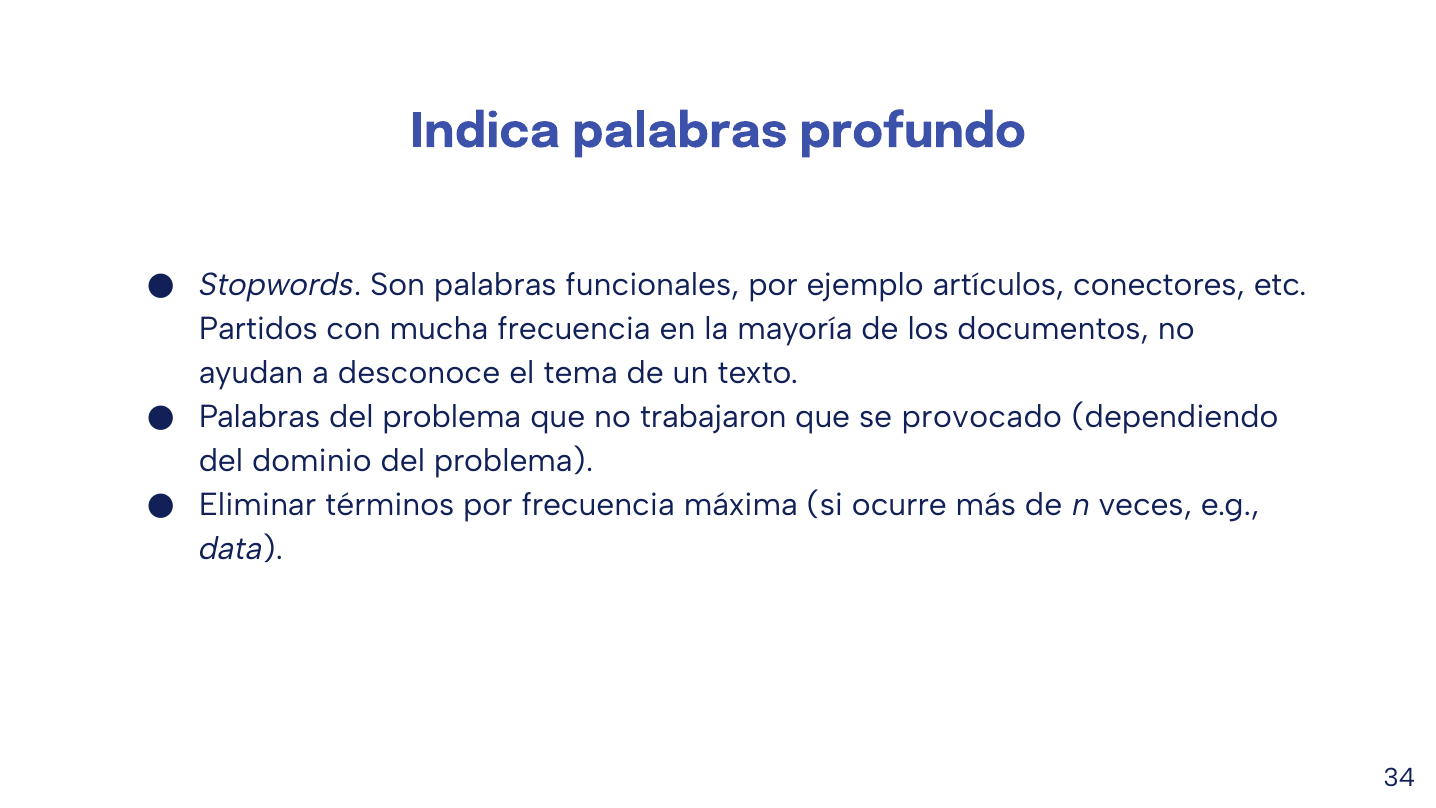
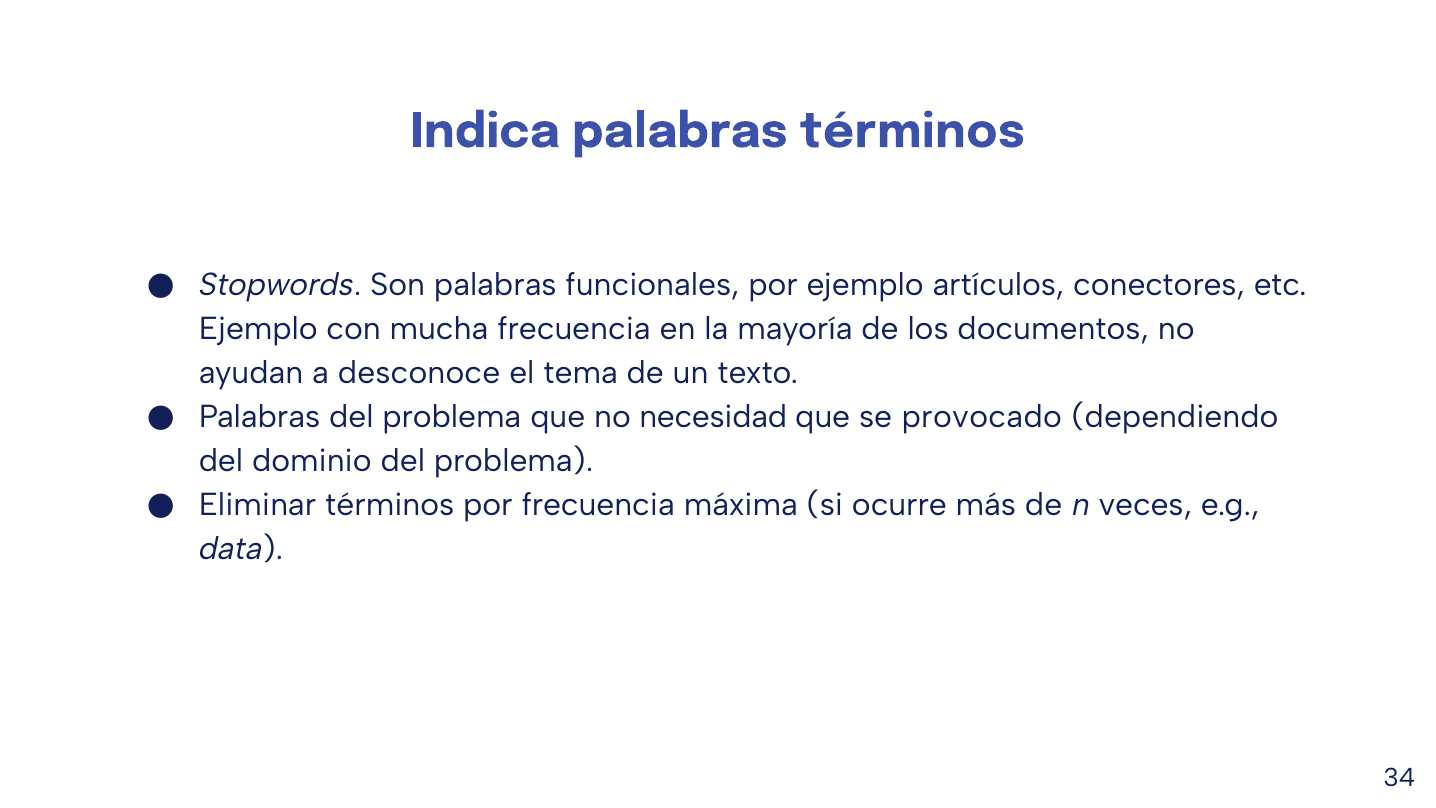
palabras profundo: profundo -> términos
Partidos at (258, 329): Partidos -> Ejemplo
trabajaron: trabajaron -> necesidad
